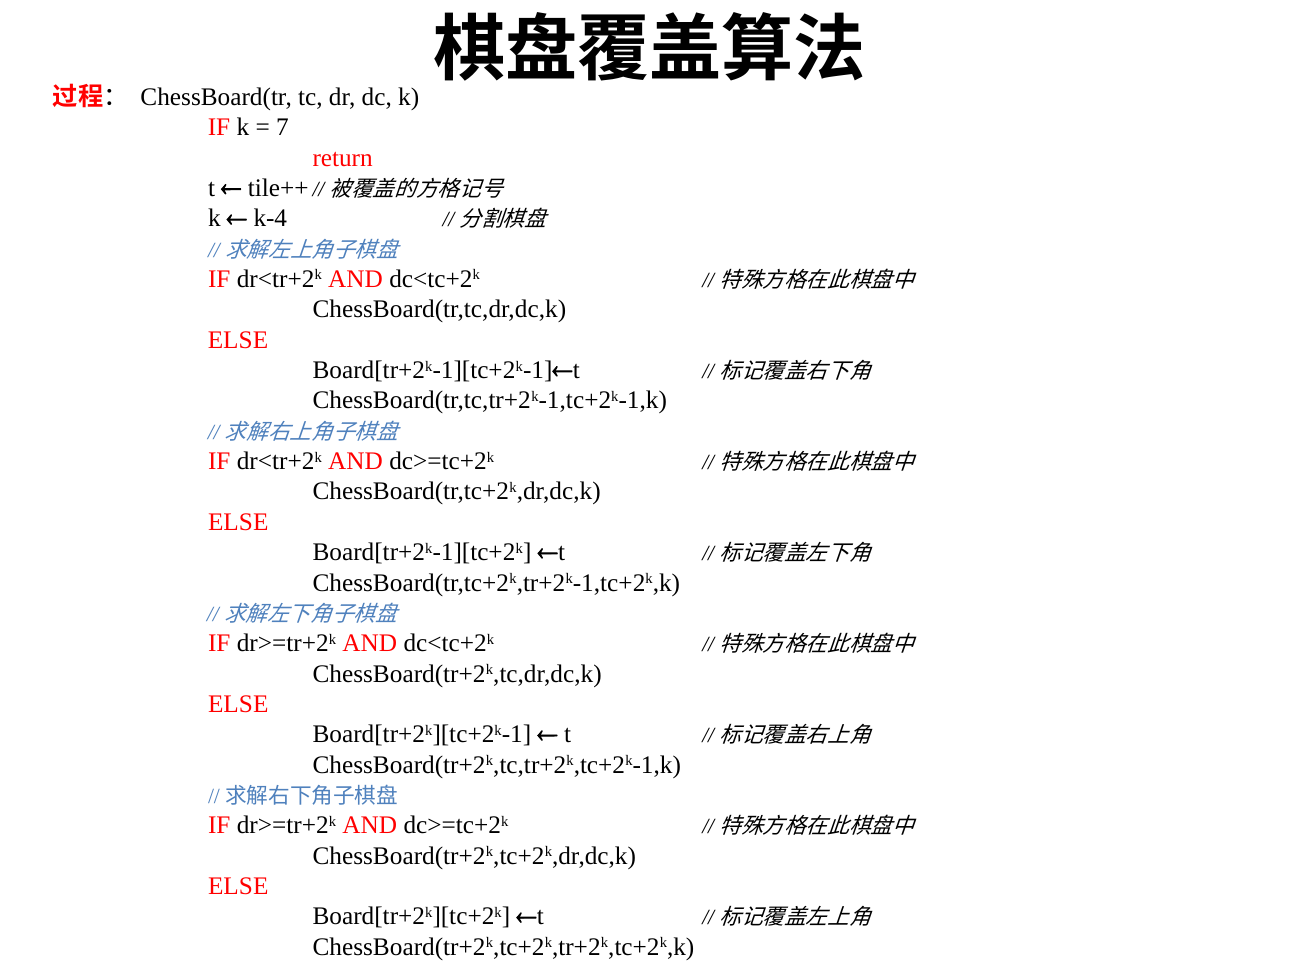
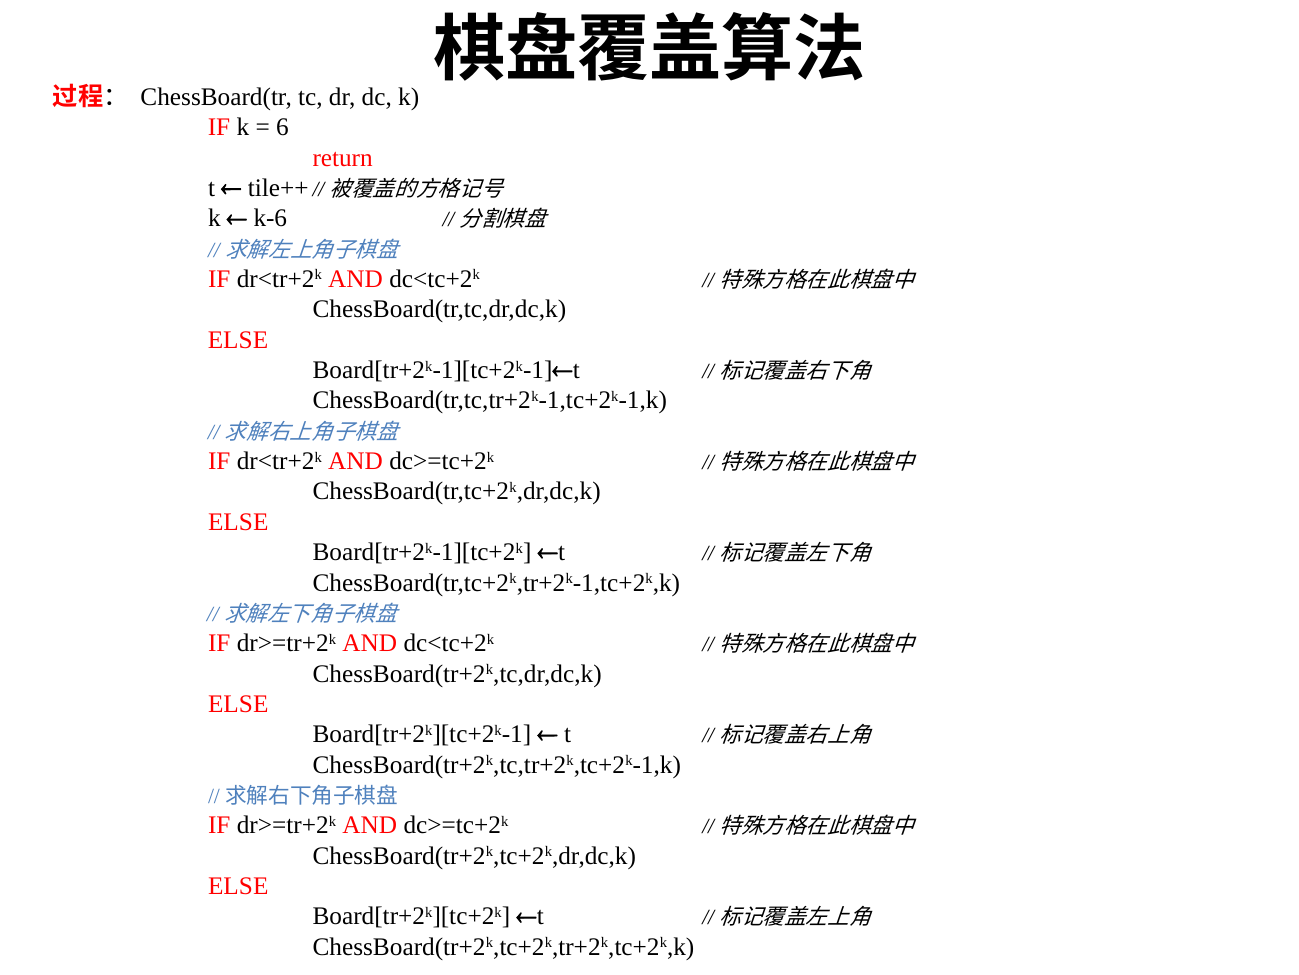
7: 7 -> 6
k-4: k-4 -> k-6
